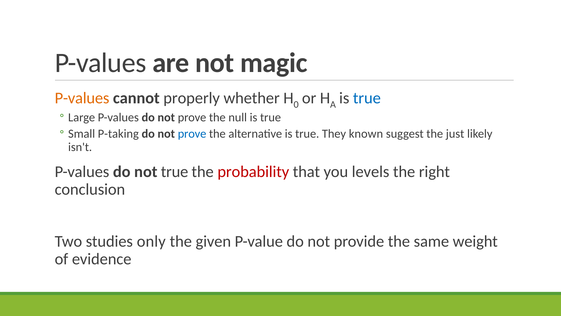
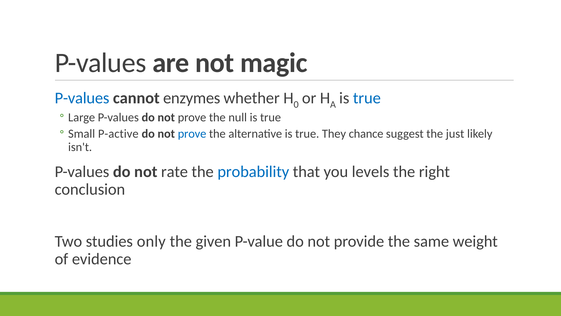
P-values at (82, 98) colour: orange -> blue
properly: properly -> enzymes
P-taking: P-taking -> P-active
known: known -> chance
not true: true -> rate
probability colour: red -> blue
